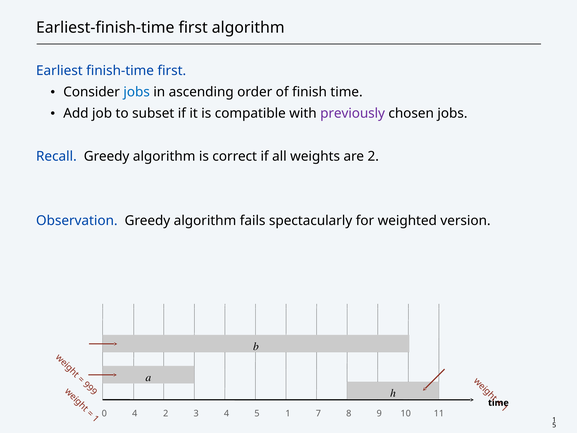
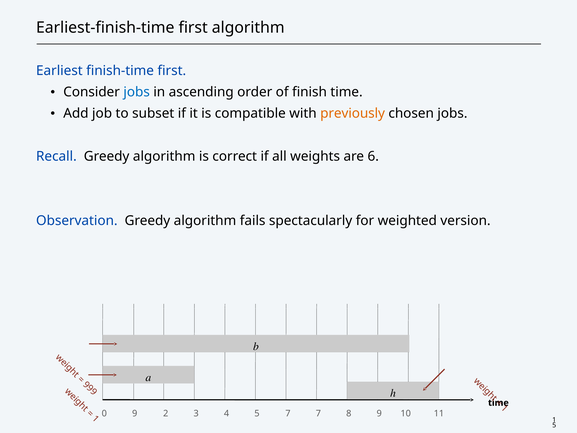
previously colour: purple -> orange
are 2: 2 -> 6
0 4: 4 -> 9
5 1: 1 -> 7
